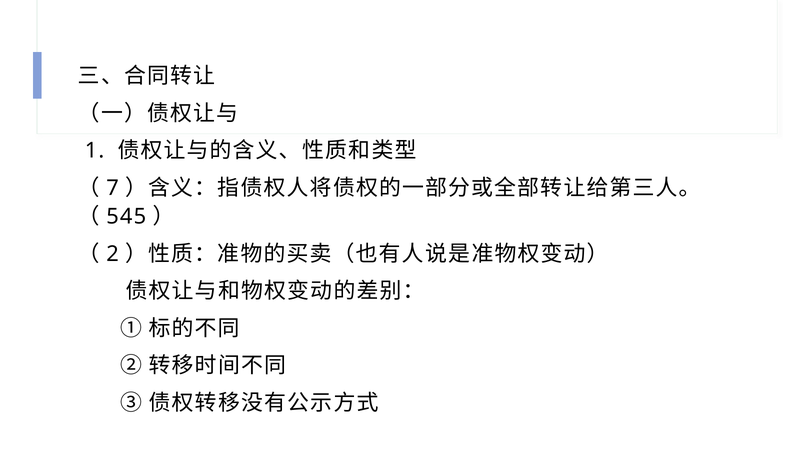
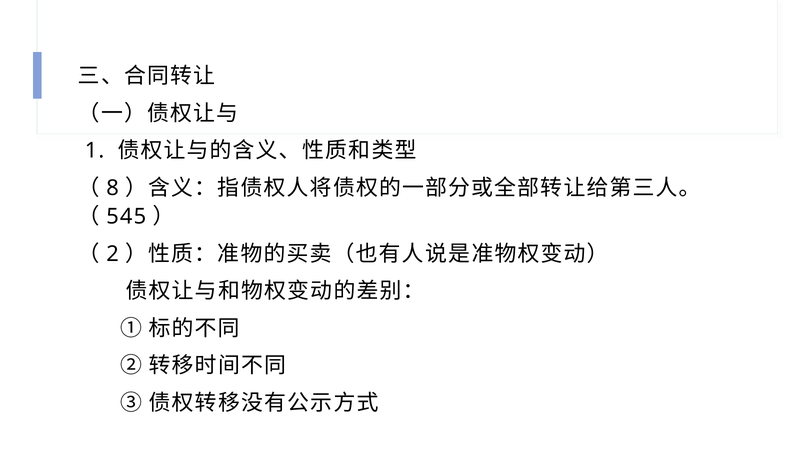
7: 7 -> 8
